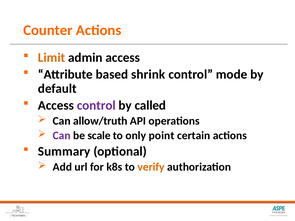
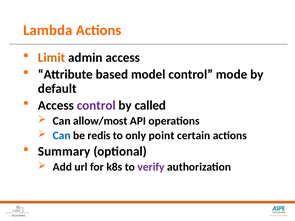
Counter: Counter -> Lambda
shrink: shrink -> model
allow/truth: allow/truth -> allow/most
Can at (62, 136) colour: purple -> blue
scale: scale -> redis
verify colour: orange -> purple
